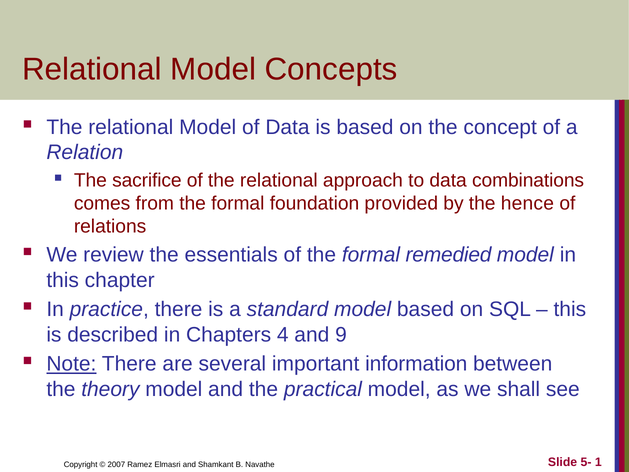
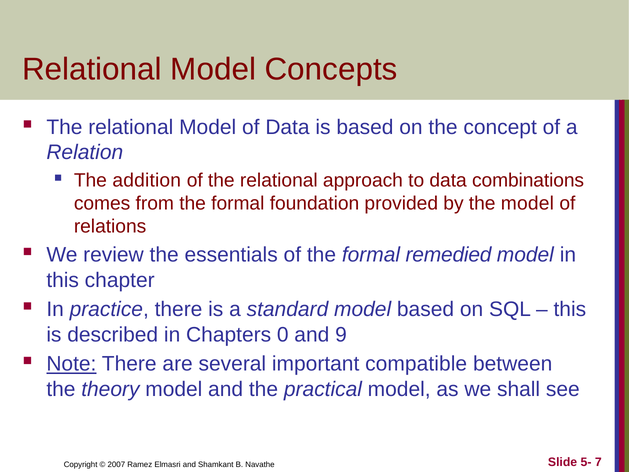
sacrifice: sacrifice -> addition
the hence: hence -> model
4: 4 -> 0
information: information -> compatible
1: 1 -> 7
